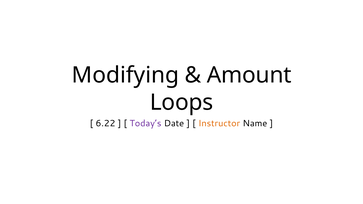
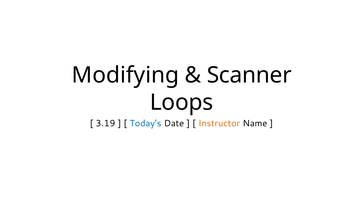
Amount: Amount -> Scanner
6.22: 6.22 -> 3.19
Today’s colour: purple -> blue
